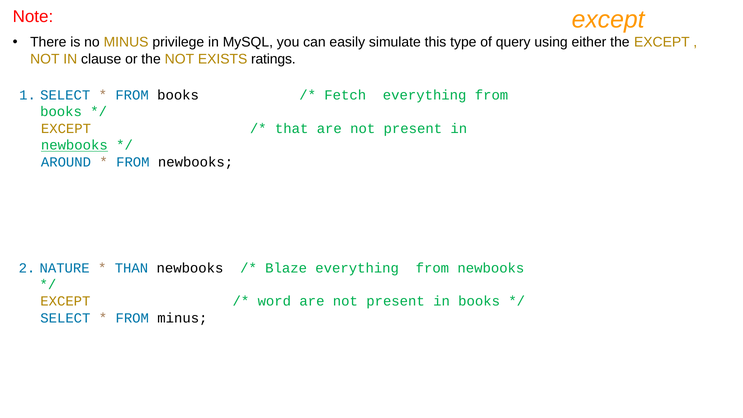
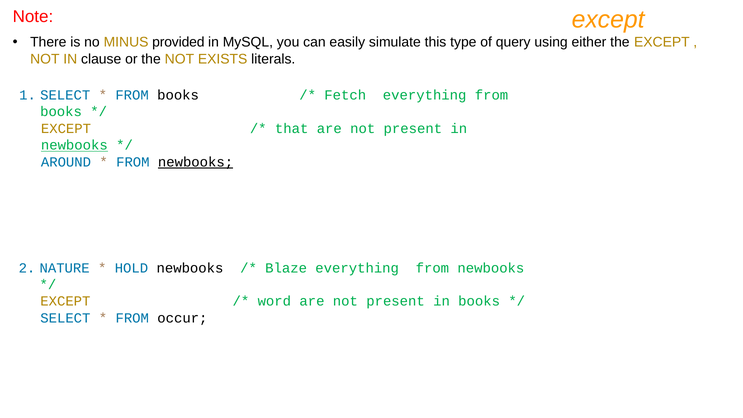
privilege: privilege -> provided
ratings: ratings -> literals
newbooks at (196, 162) underline: none -> present
THAN: THAN -> HOLD
FROM minus: minus -> occur
